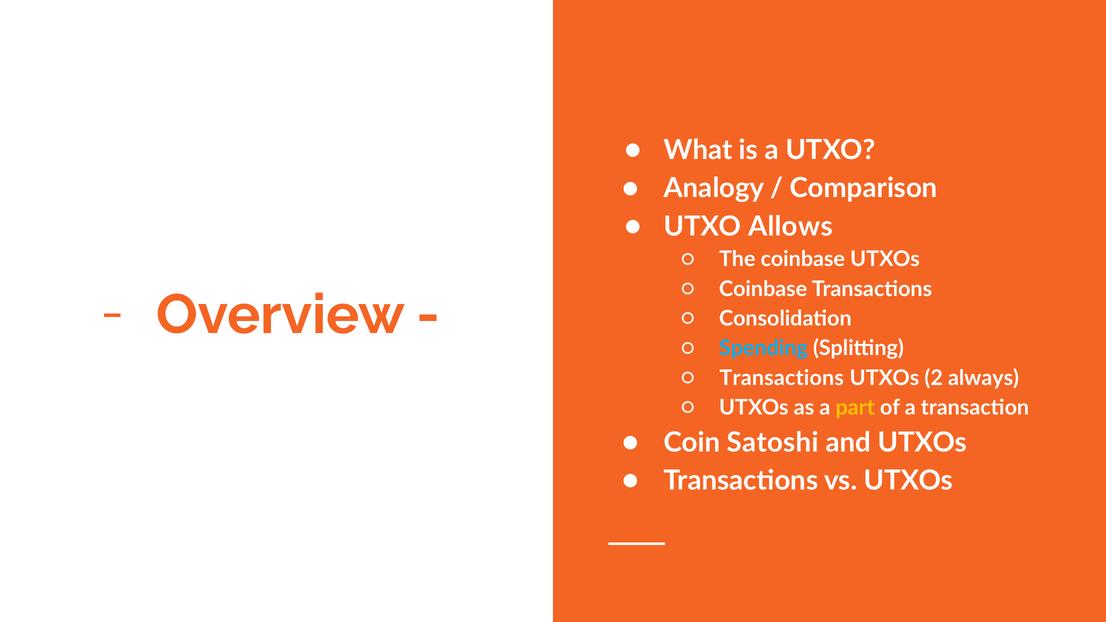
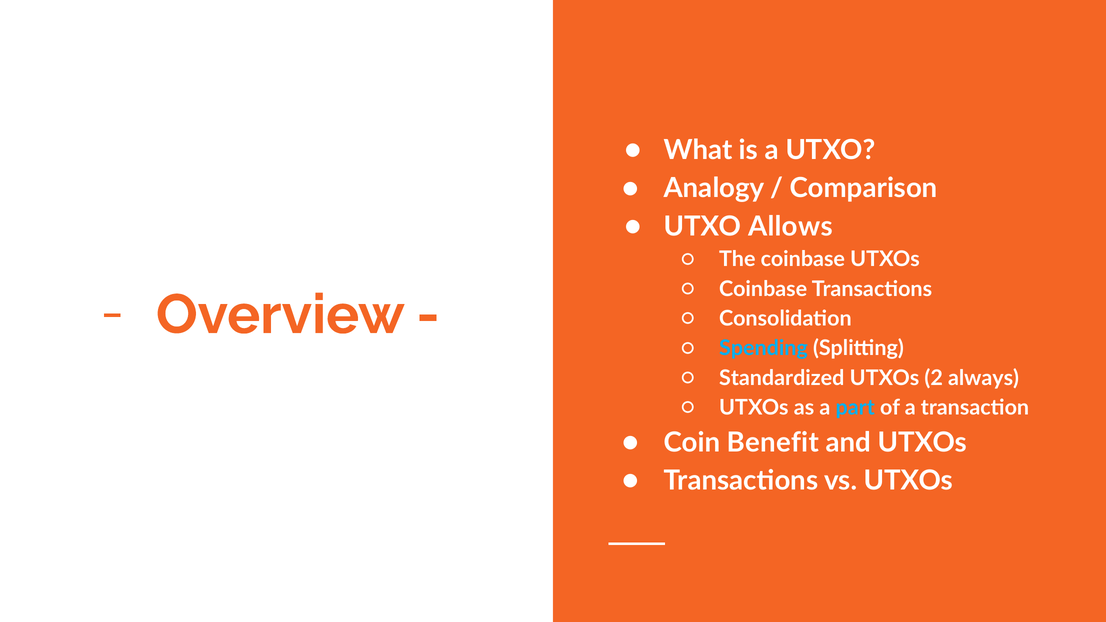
Transactions at (782, 378): Transactions -> Standardized
part colour: yellow -> light blue
Satoshi: Satoshi -> Benefit
